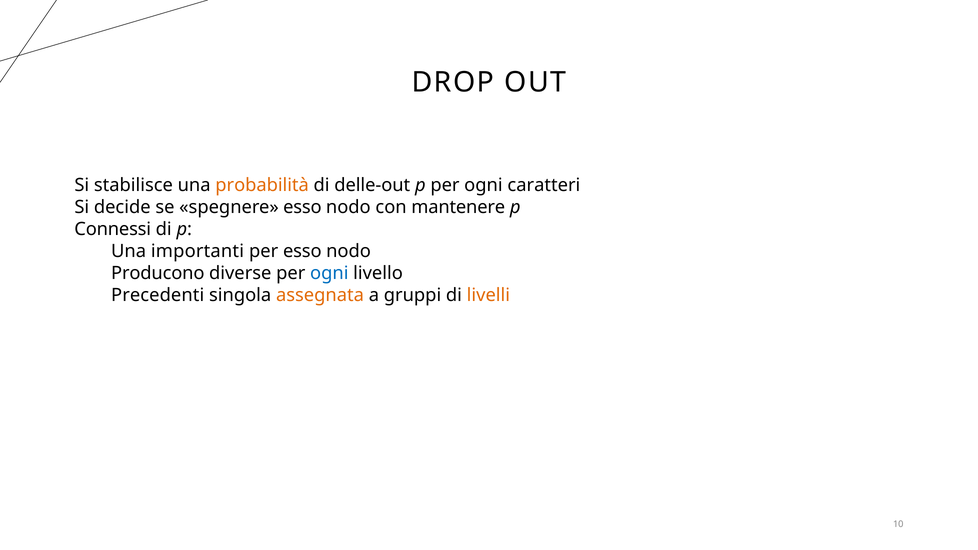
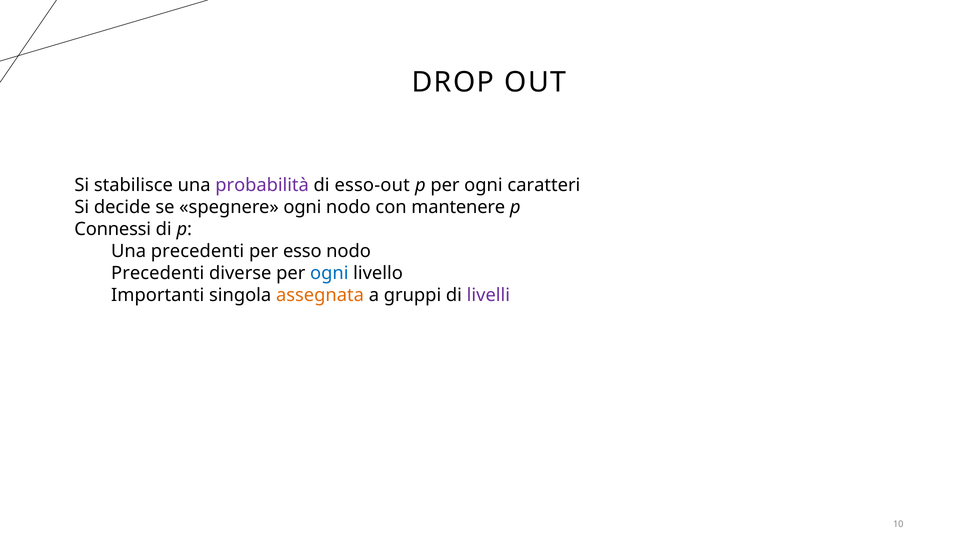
probabilità colour: orange -> purple
delle-out: delle-out -> esso-out
spegnere esso: esso -> ogni
Una importanti: importanti -> precedenti
Producono at (158, 273): Producono -> Precedenti
Precedenti: Precedenti -> Importanti
livelli colour: orange -> purple
